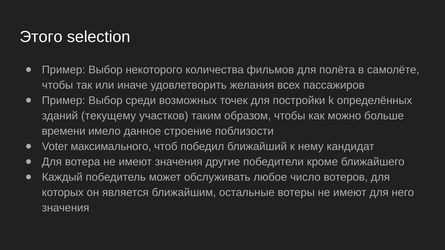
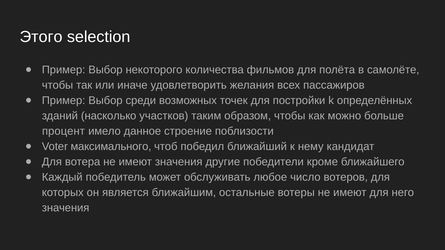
текущему: текущему -> насколько
времени: времени -> процент
